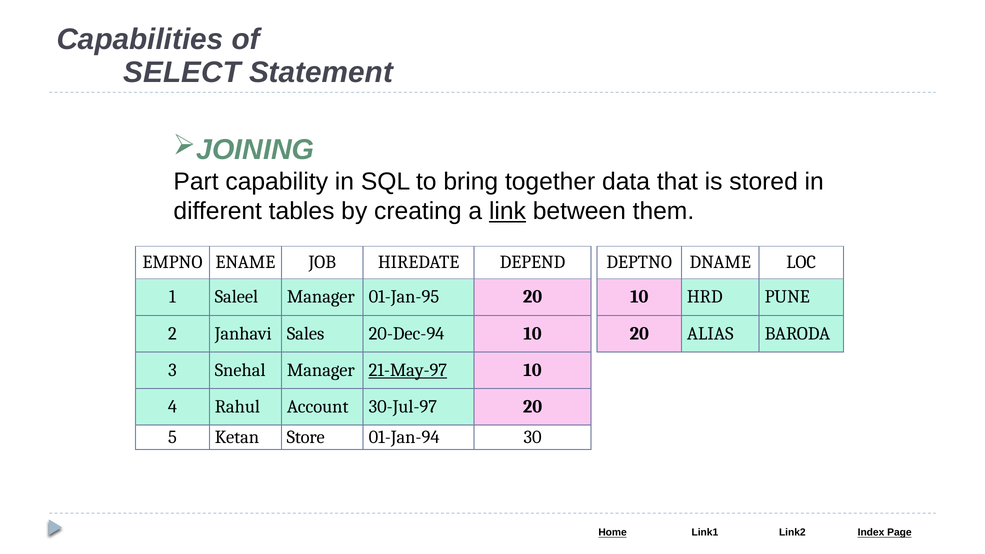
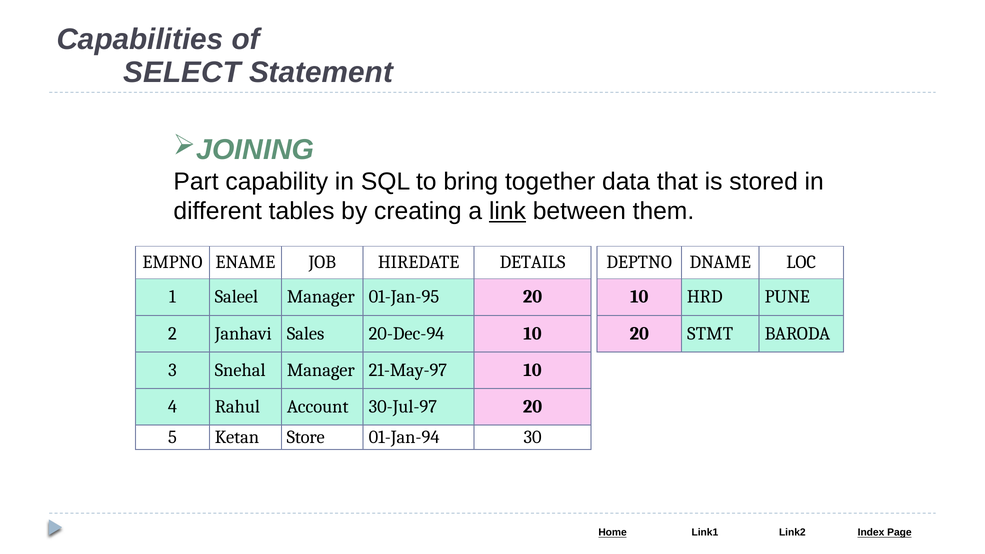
DEPEND: DEPEND -> DETAILS
ALIAS: ALIAS -> STMT
21-May-97 underline: present -> none
